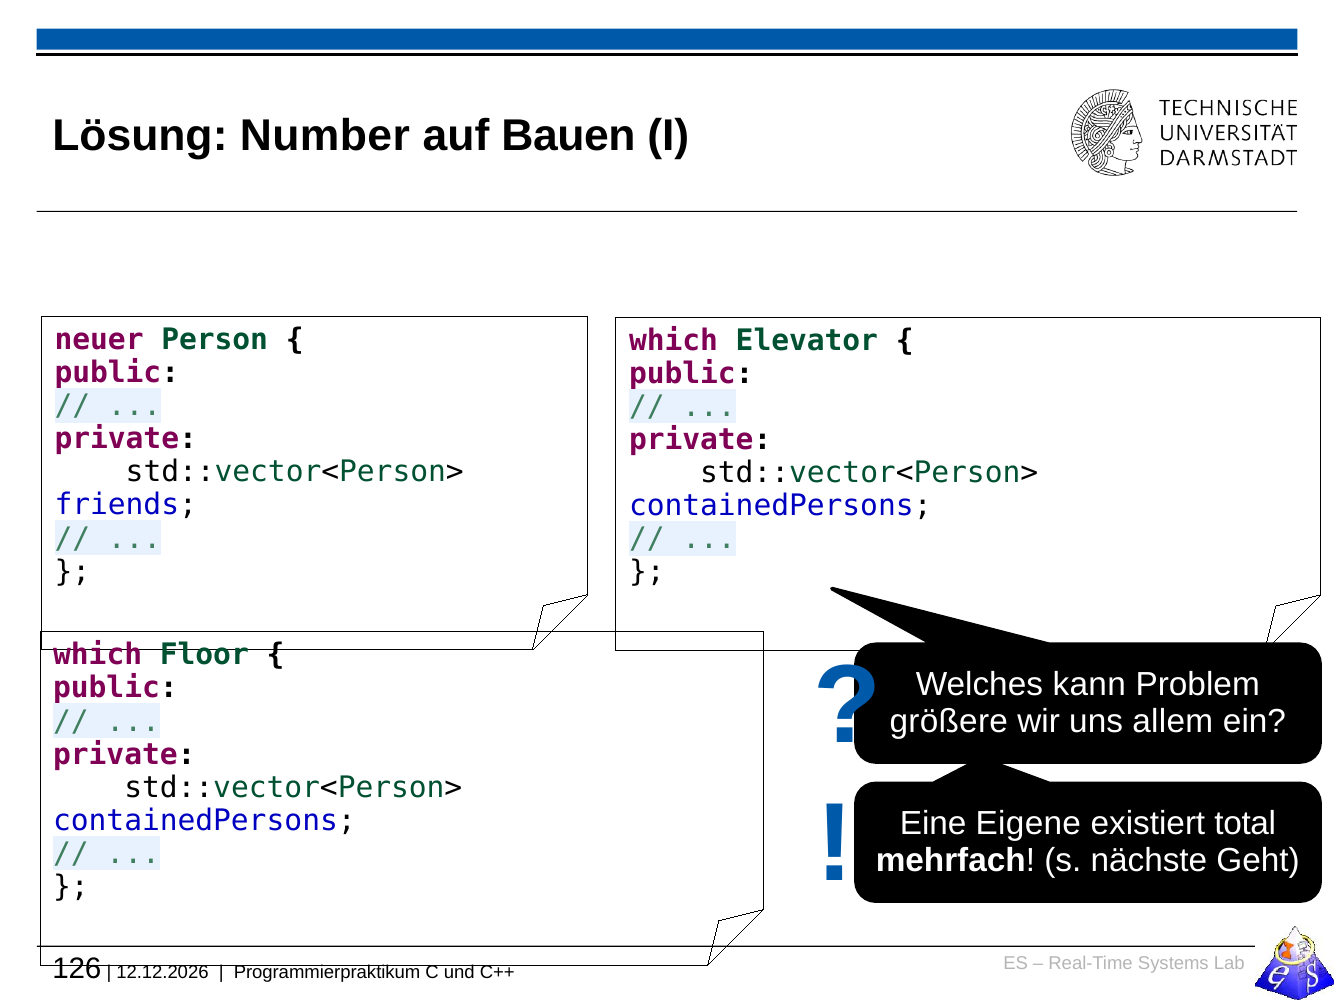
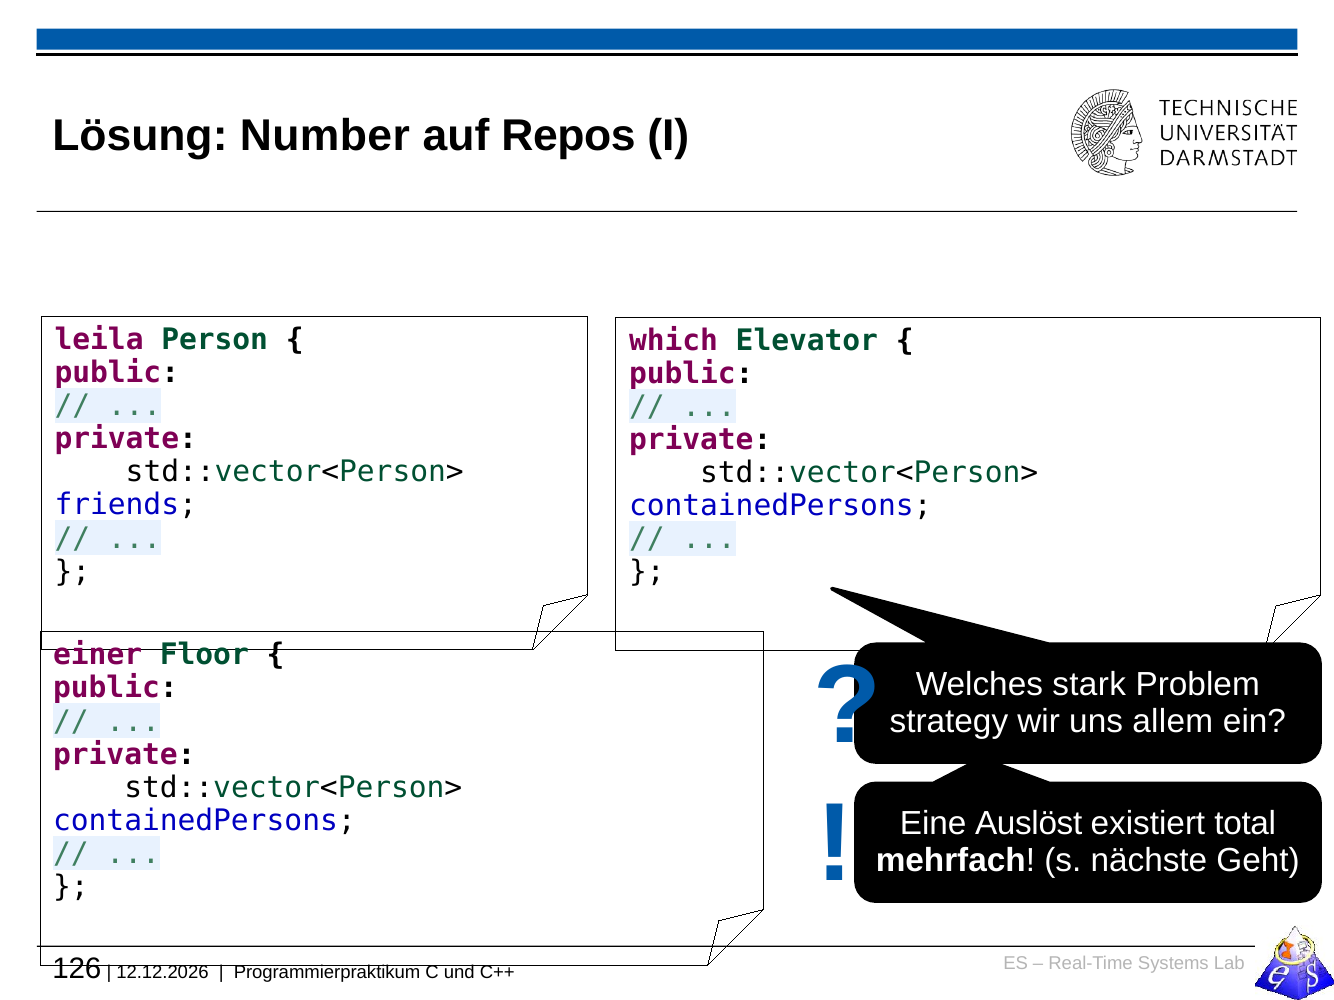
Bauen: Bauen -> Repos
neuer: neuer -> leila
which at (98, 655): which -> einer
kann: kann -> stark
größere: größere -> strategy
Eigene: Eigene -> Auslöst
